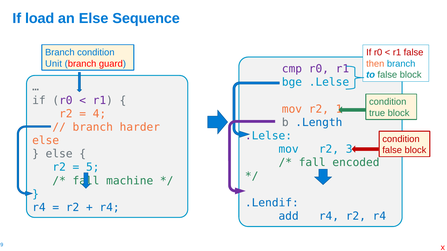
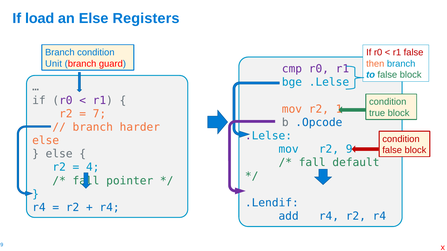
Sequence: Sequence -> Registers
4: 4 -> 7
.Length: .Length -> .Opcode
3: 3 -> 9
encoded: encoded -> default
5: 5 -> 4
machine: machine -> pointer
